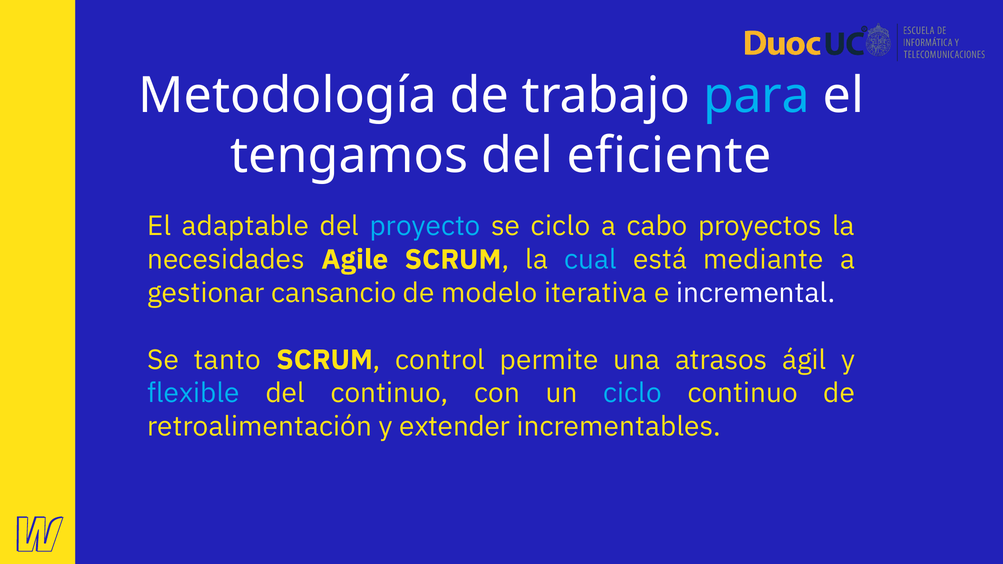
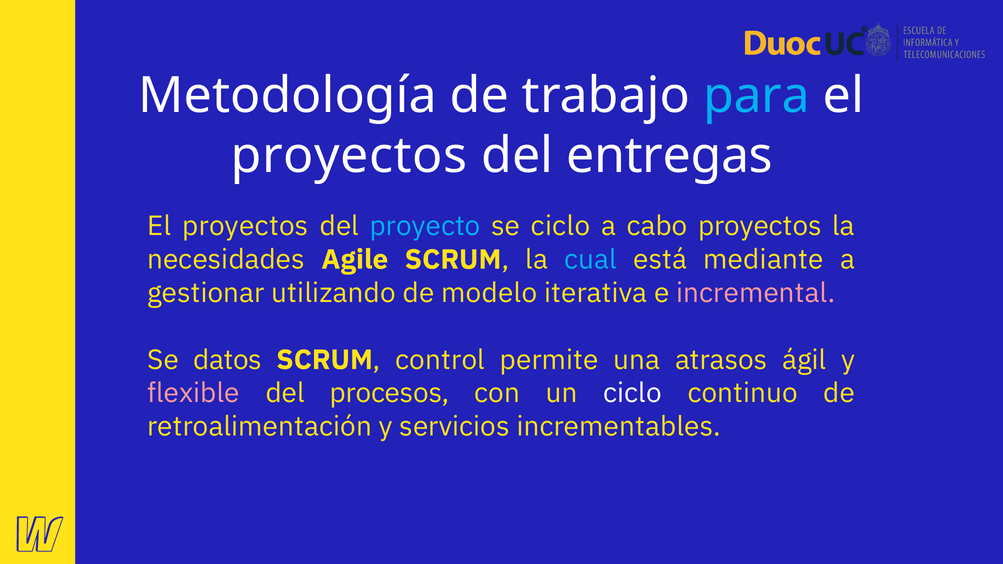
tengamos at (349, 156): tengamos -> proyectos
eficiente: eficiente -> entregas
adaptable at (245, 226): adaptable -> proyectos
cansancio: cansancio -> utilizando
incremental colour: white -> pink
tanto: tanto -> datos
flexible colour: light blue -> pink
del continuo: continuo -> procesos
ciclo at (632, 393) colour: light blue -> white
extender: extender -> servicios
